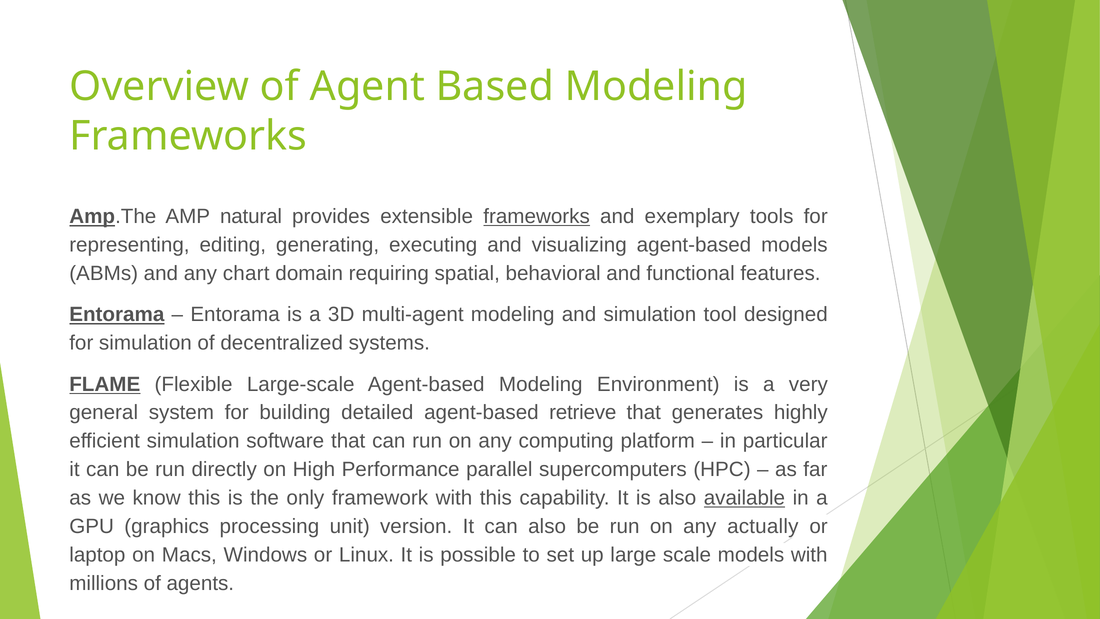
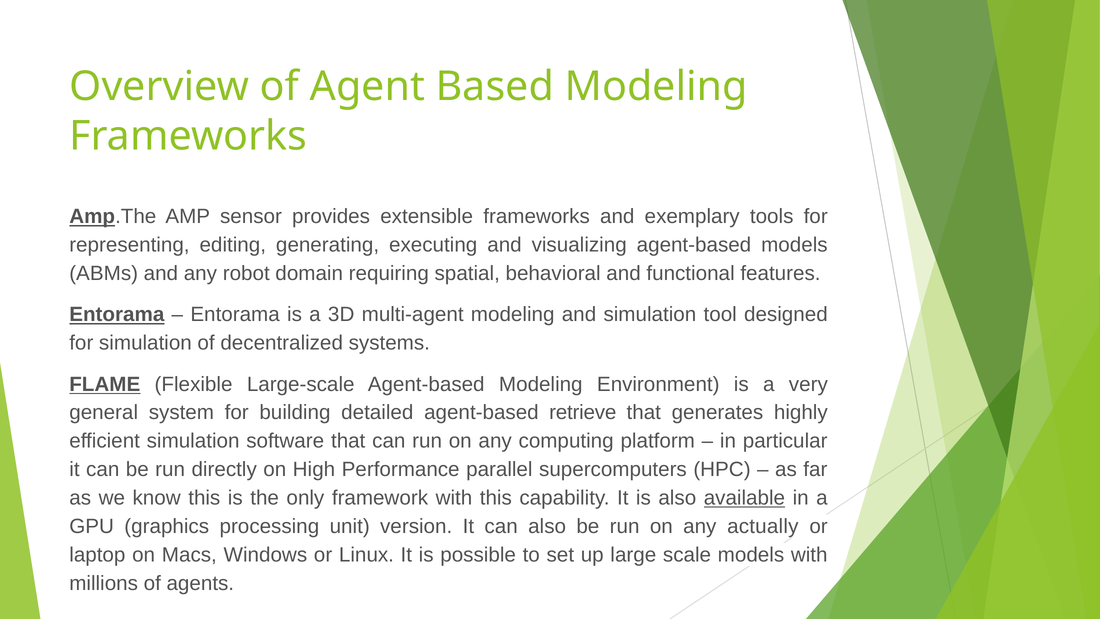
natural: natural -> sensor
frameworks at (537, 217) underline: present -> none
chart: chart -> robot
